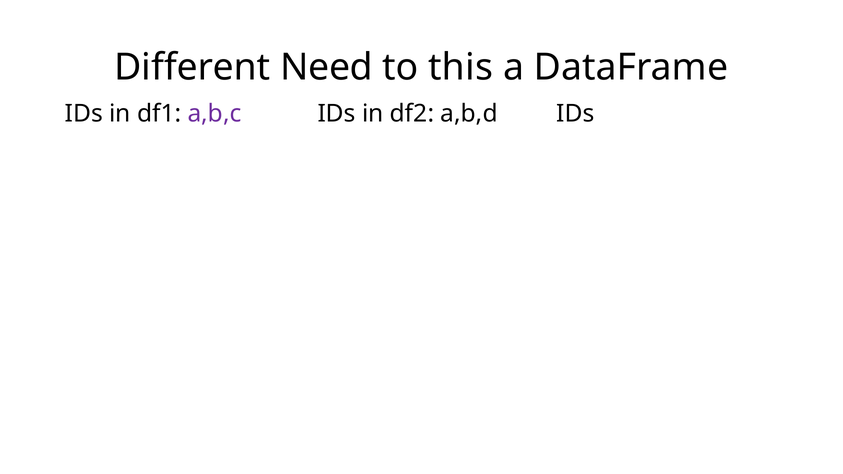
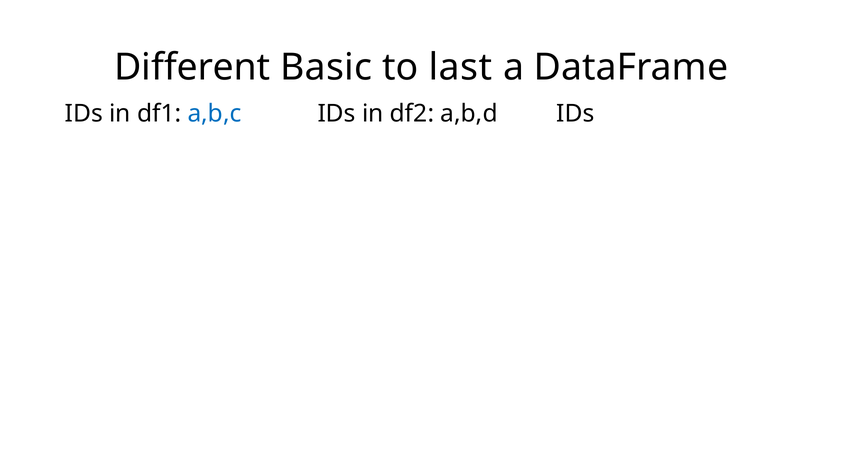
Need: Need -> Basic
this: this -> last
a,b,c at (215, 114) colour: purple -> blue
